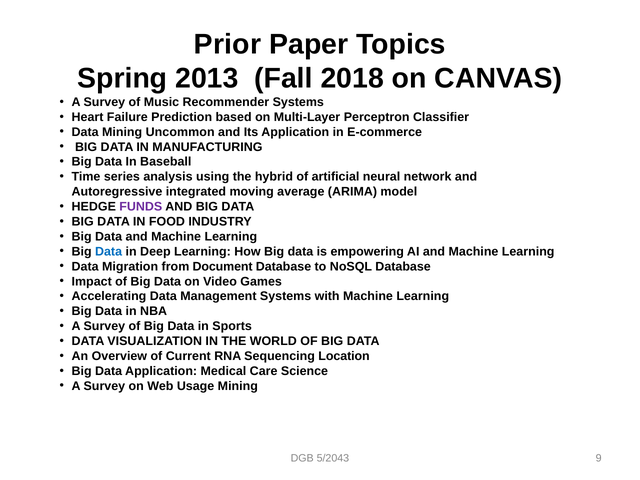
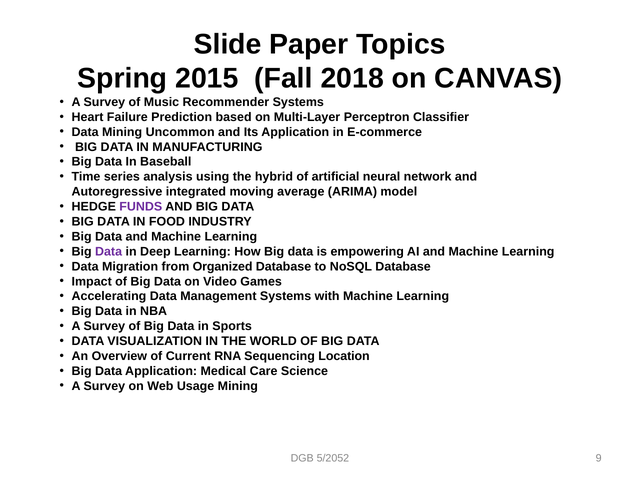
Prior: Prior -> Slide
2013: 2013 -> 2015
Data at (109, 252) colour: blue -> purple
Document: Document -> Organized
5/2043: 5/2043 -> 5/2052
